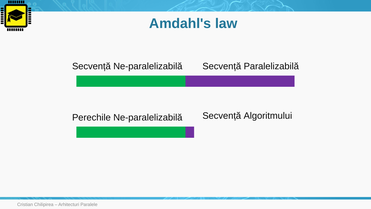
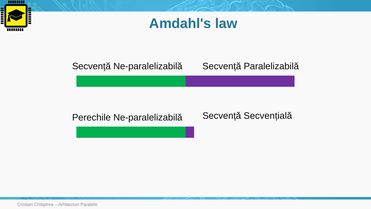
Algoritmului: Algoritmului -> Secvențială
